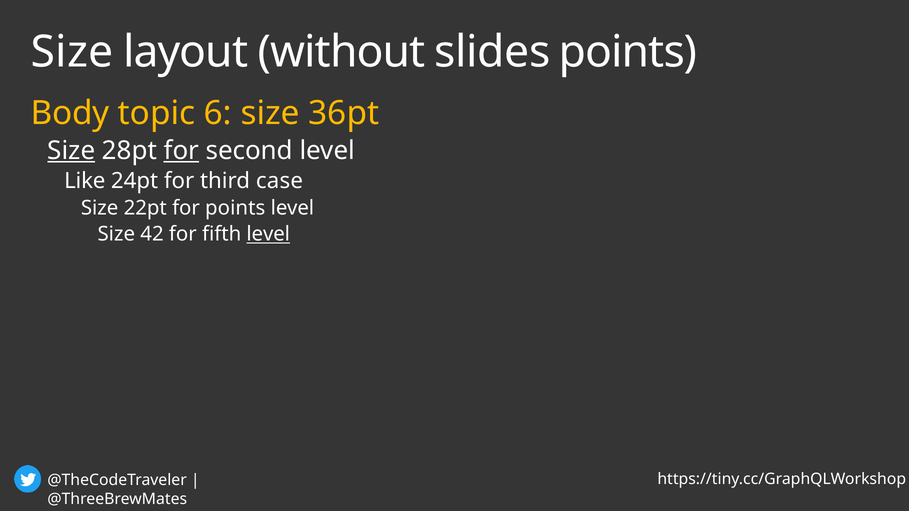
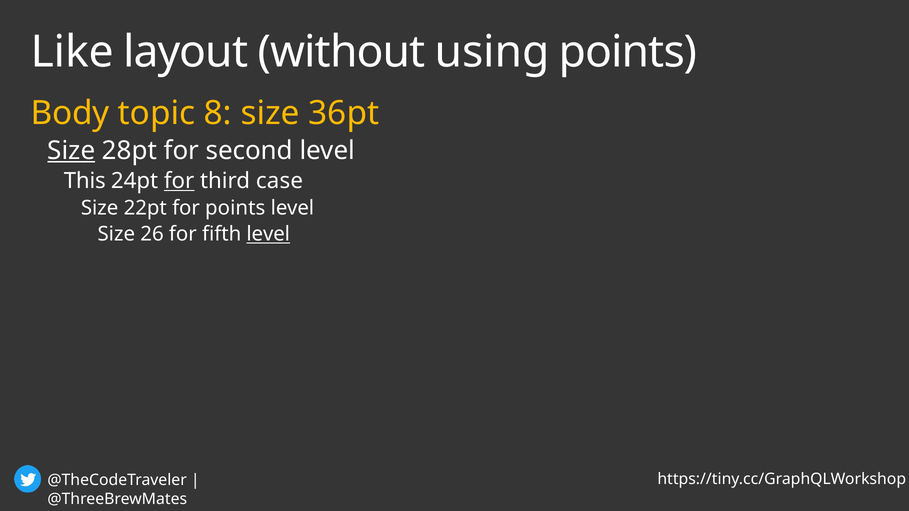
Size at (72, 52): Size -> Like
slides: slides -> using
6: 6 -> 8
for at (181, 151) underline: present -> none
Like: Like -> This
for at (179, 181) underline: none -> present
42: 42 -> 26
